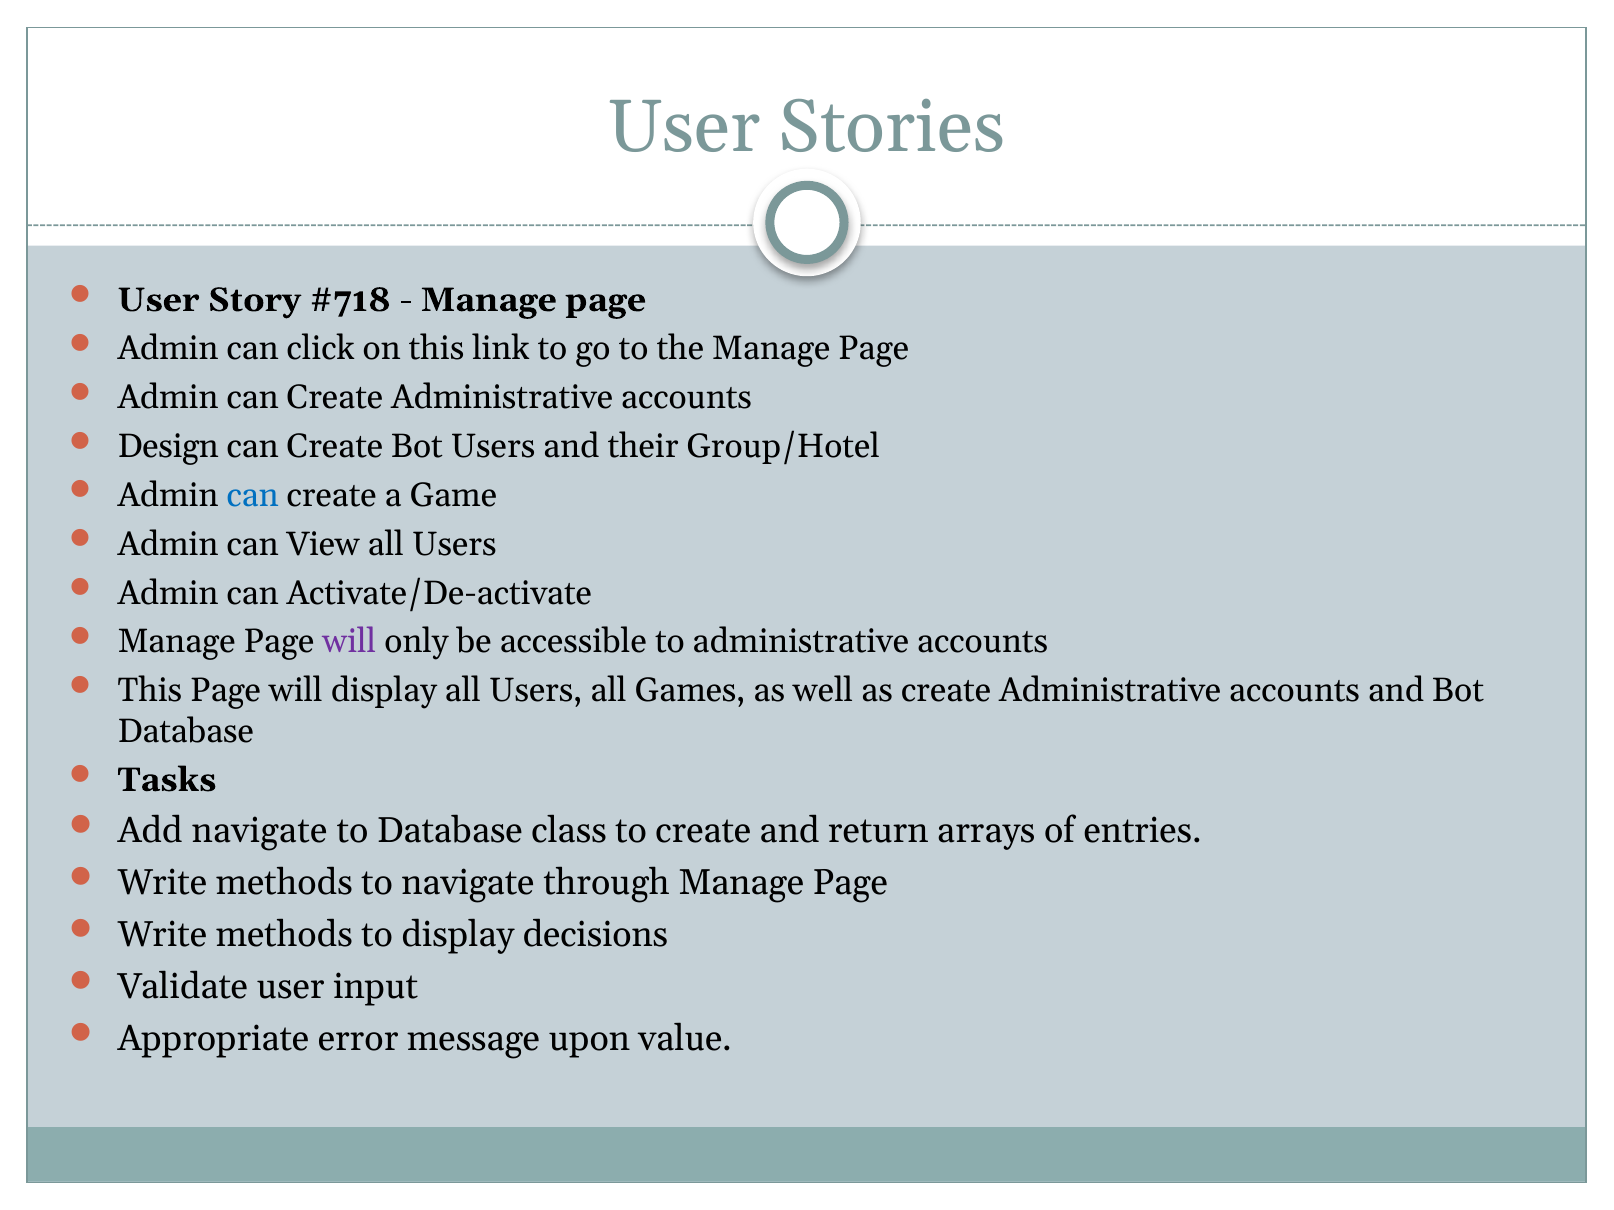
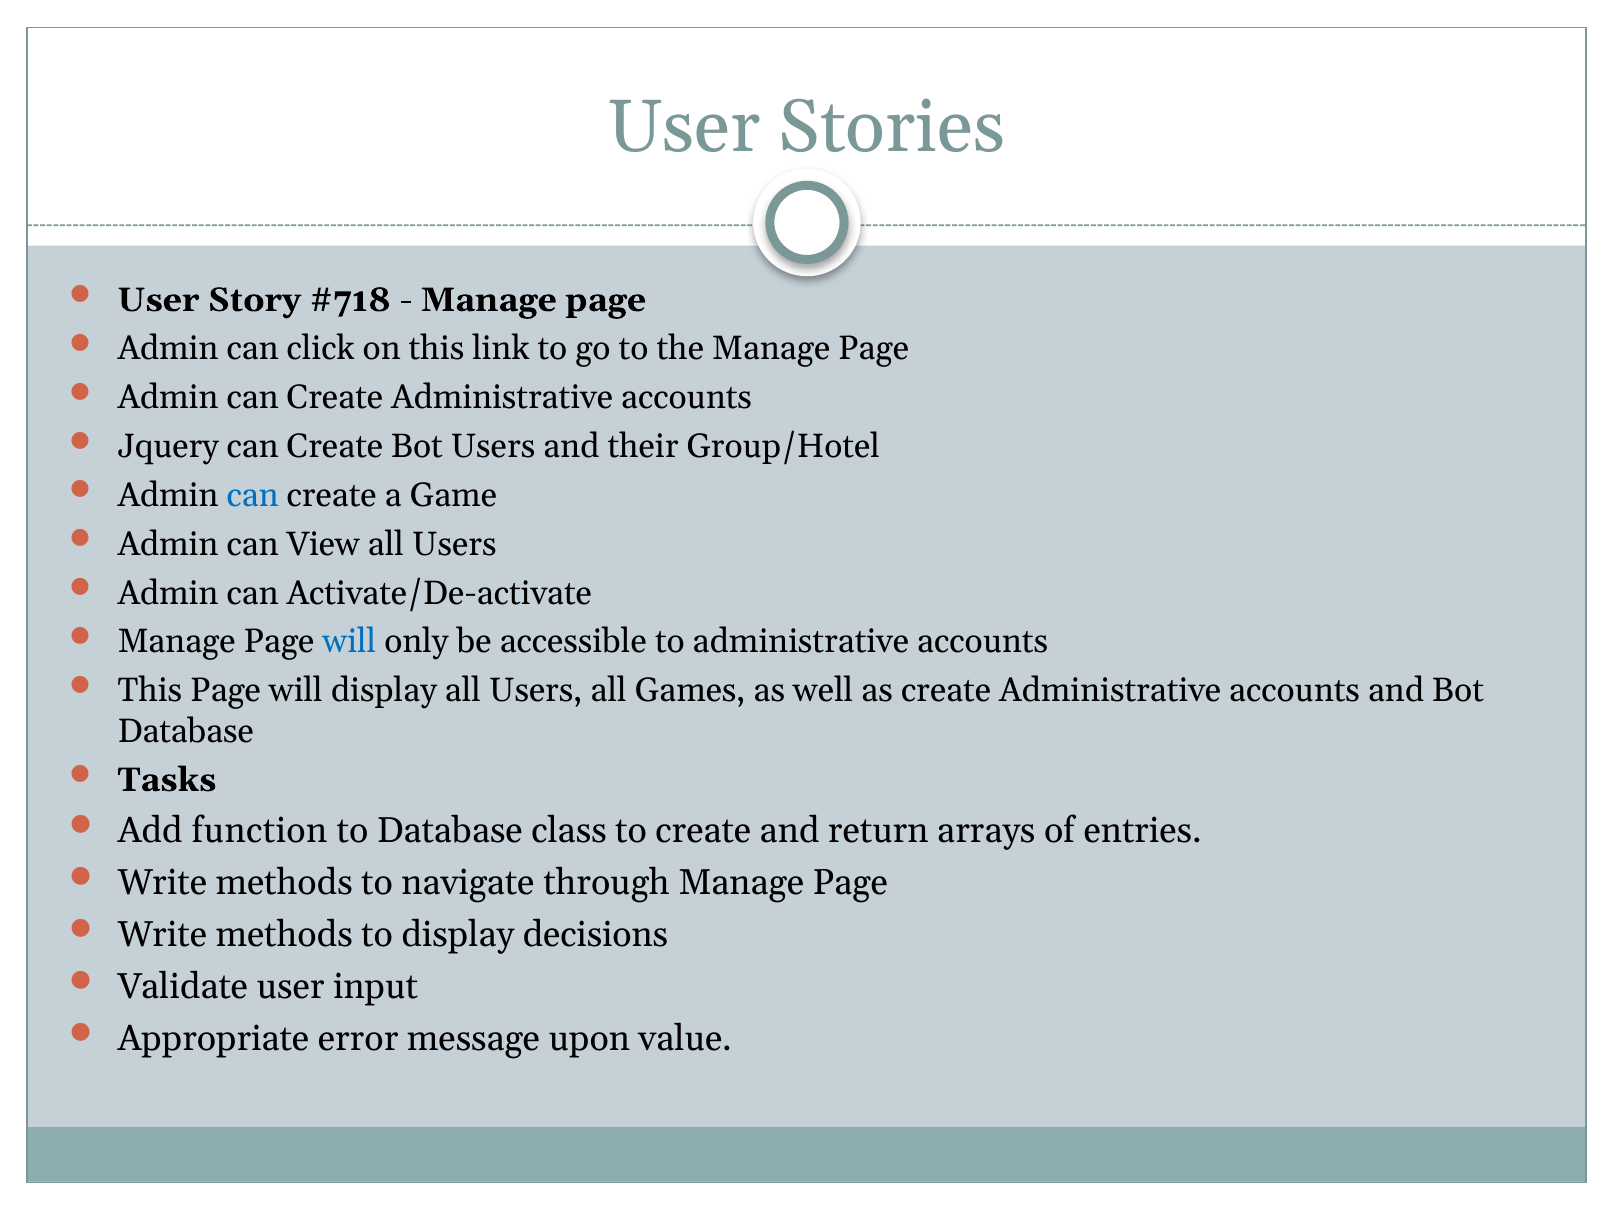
Design: Design -> Jquery
will at (349, 642) colour: purple -> blue
Add navigate: navigate -> function
